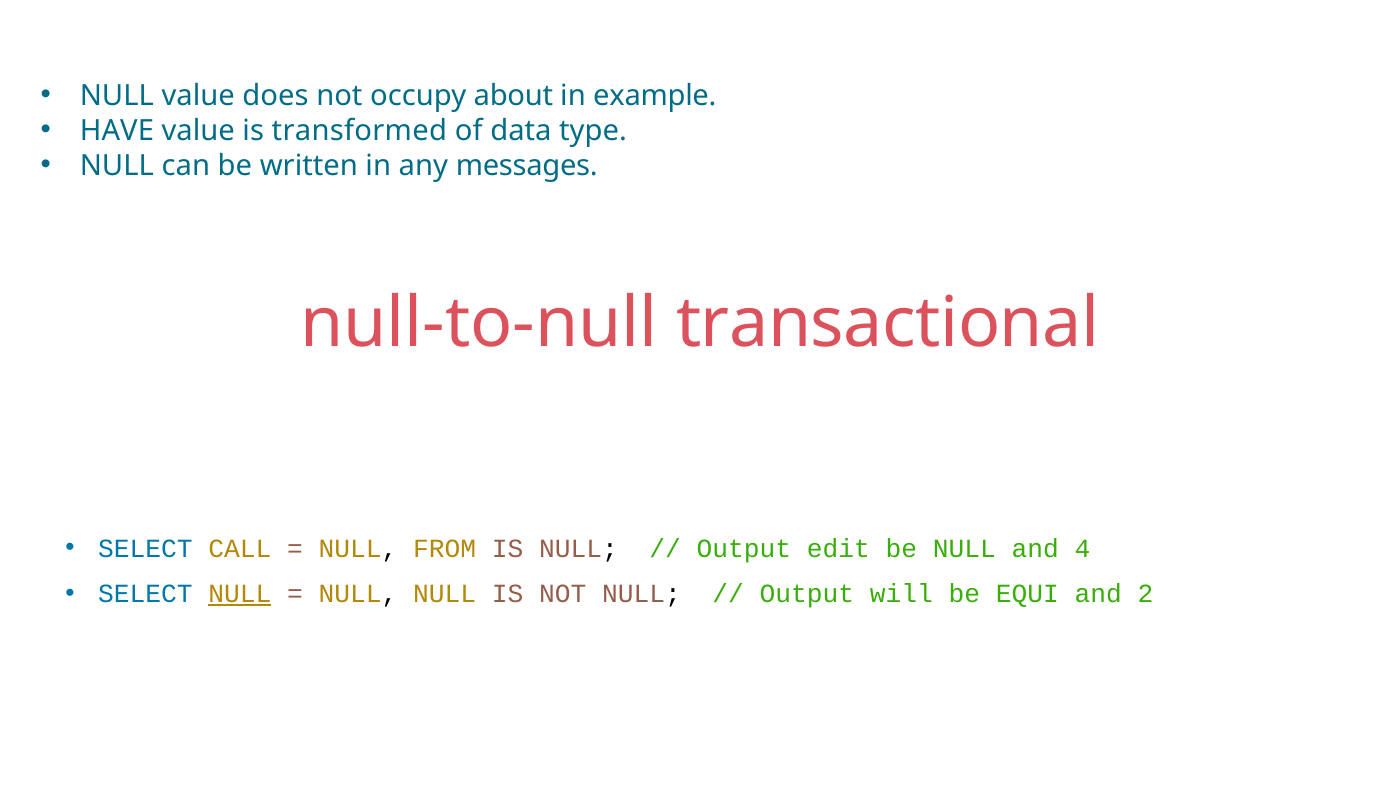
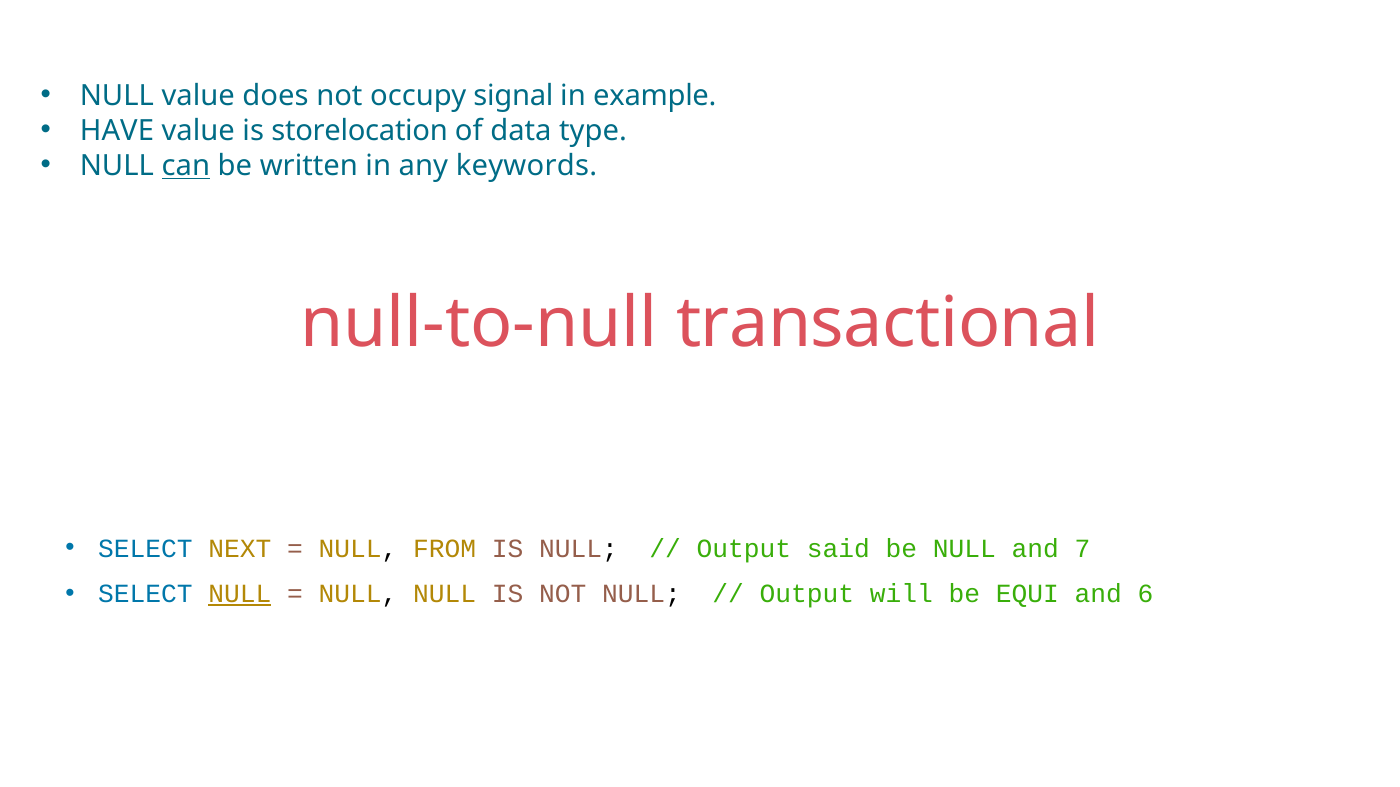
about: about -> signal
transformed: transformed -> storelocation
can underline: none -> present
messages: messages -> keywords
CALL: CALL -> NEXT
edit: edit -> said
4: 4 -> 7
2: 2 -> 6
